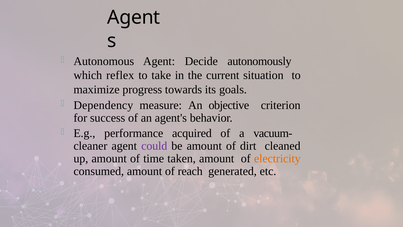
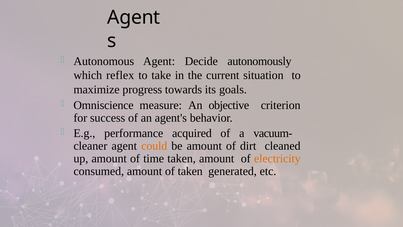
Dependency: Dependency -> Omniscience
could colour: purple -> orange
of reach: reach -> taken
